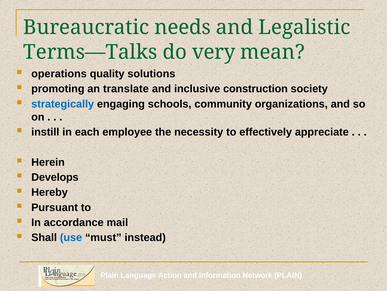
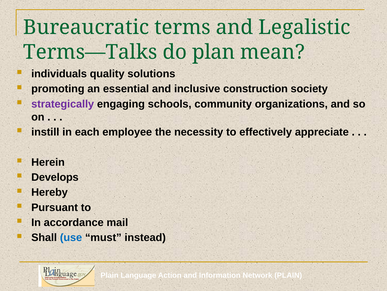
needs: needs -> terms
very: very -> plan
operations: operations -> individuals
translate: translate -> essential
strategically colour: blue -> purple
